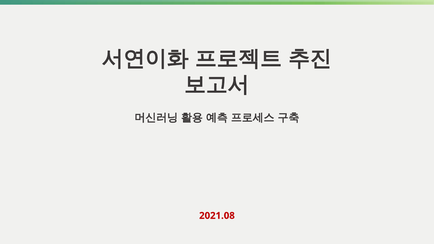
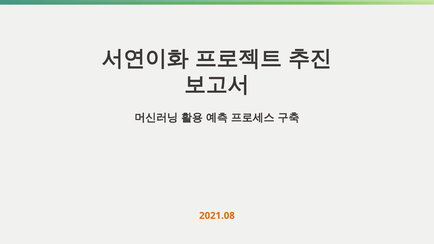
2021.08 colour: red -> orange
